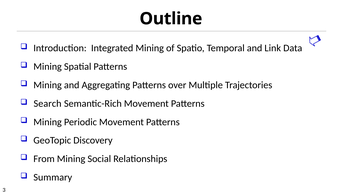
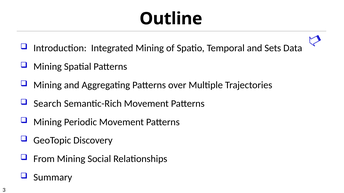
Link: Link -> Sets
